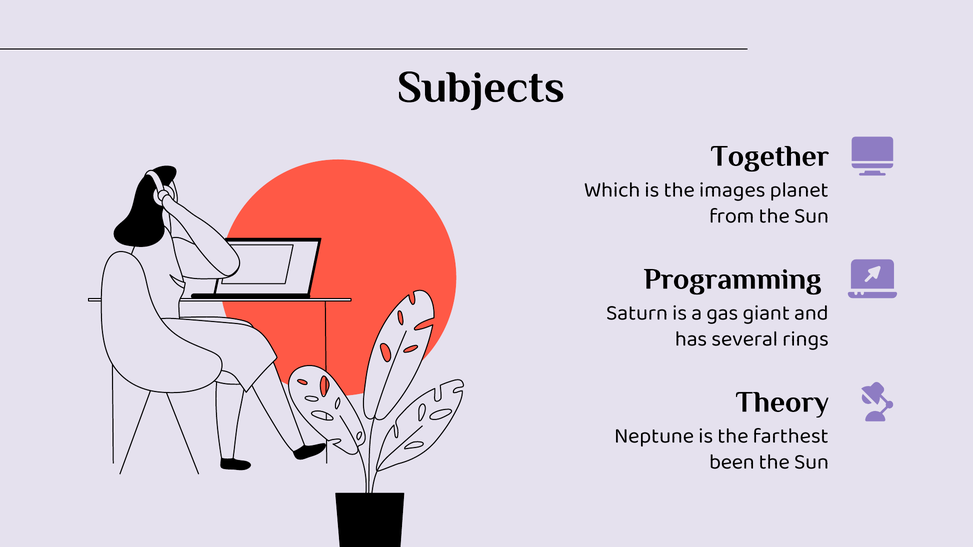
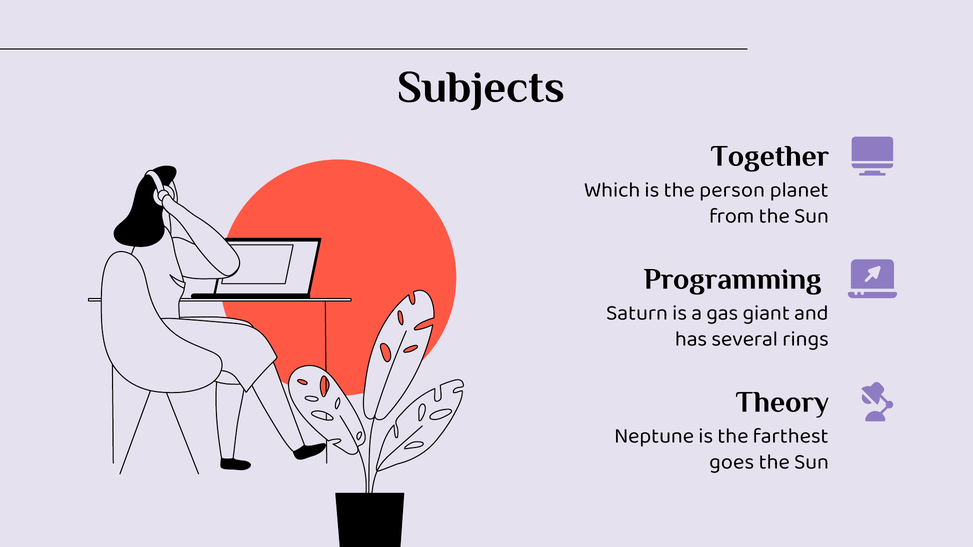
images: images -> person
been: been -> goes
